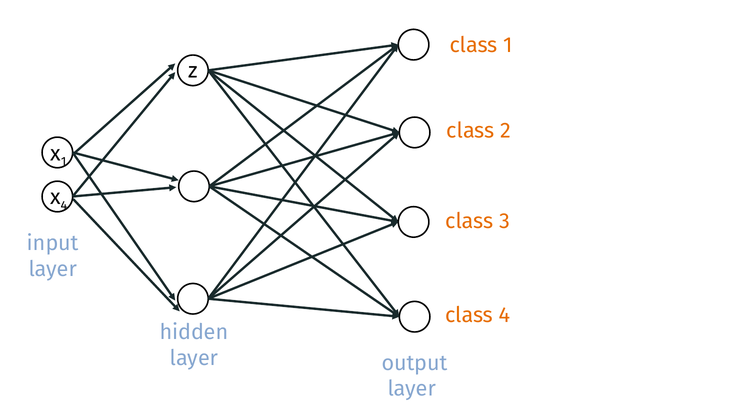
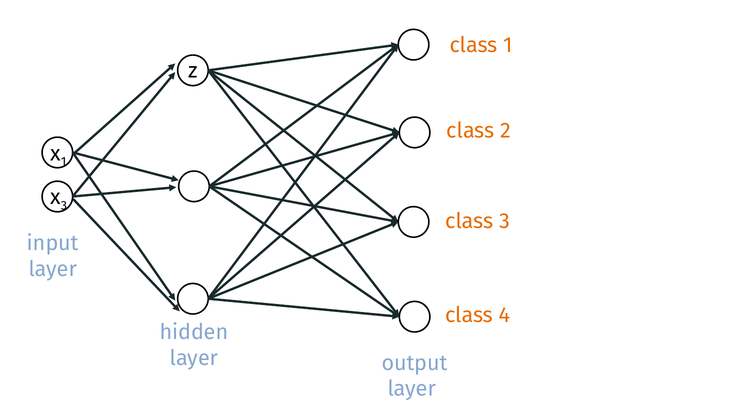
4 at (64, 206): 4 -> 3
